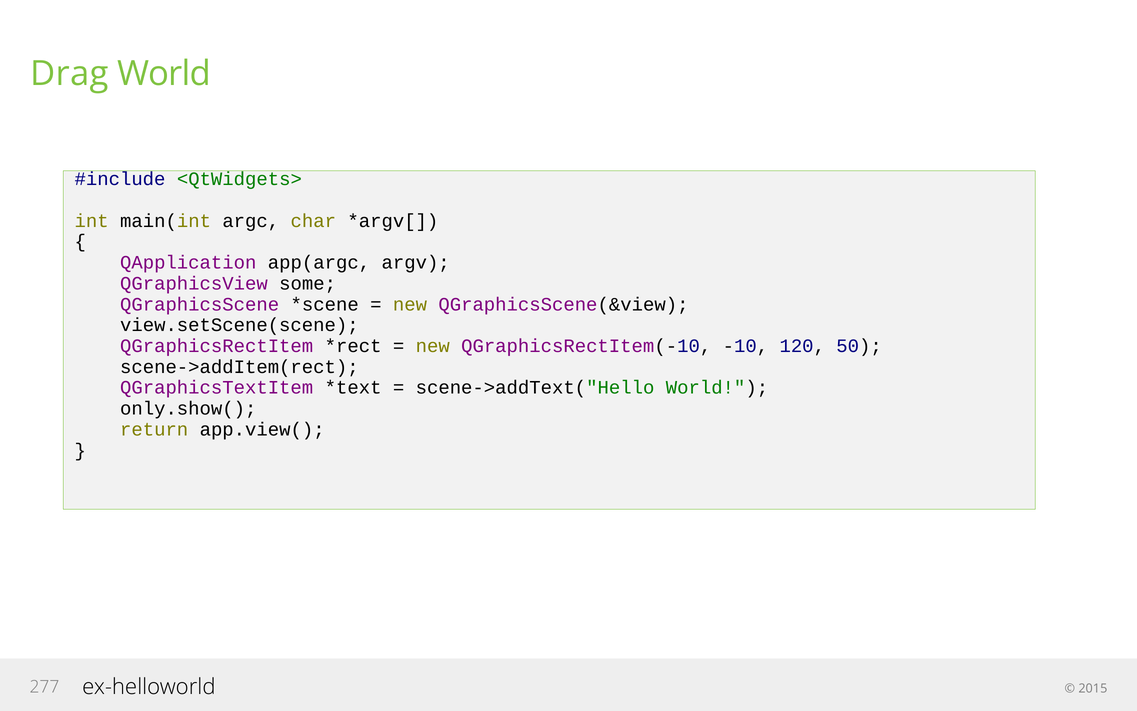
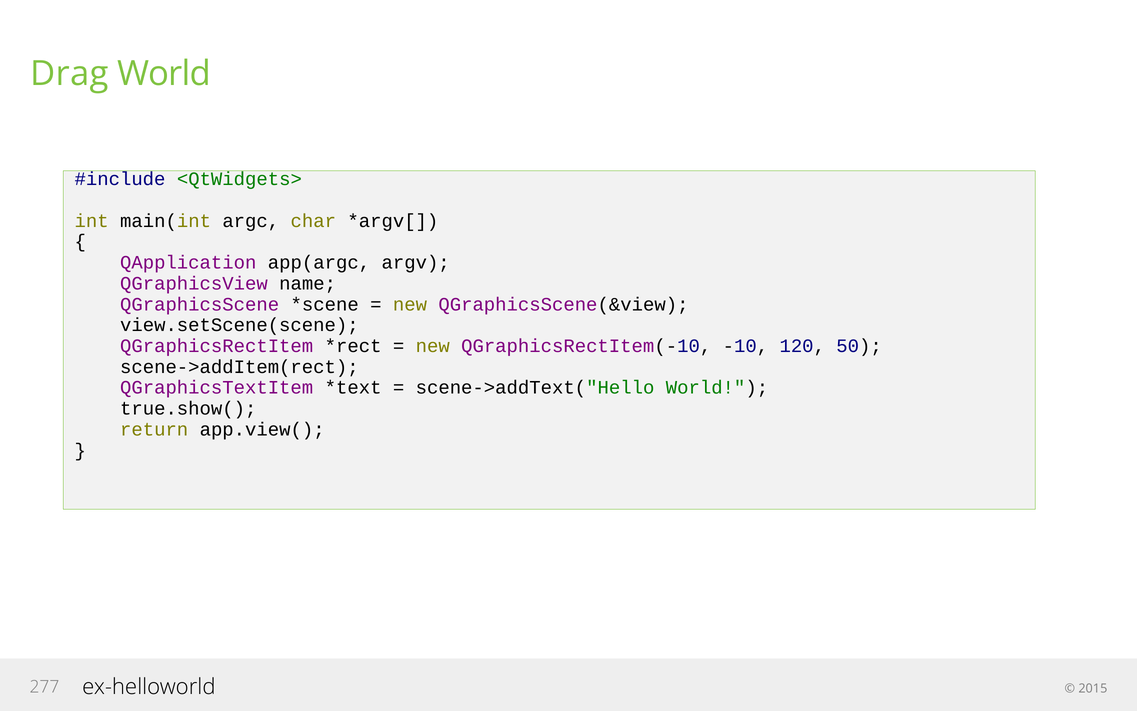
some: some -> name
only.show(: only.show( -> true.show(
